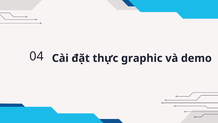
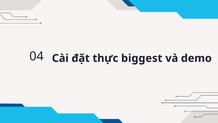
graphic: graphic -> biggest
